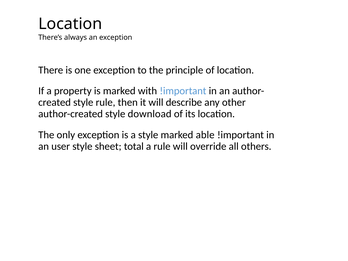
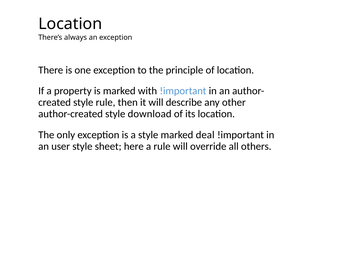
able: able -> deal
total: total -> here
